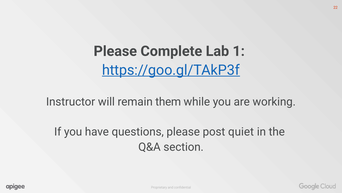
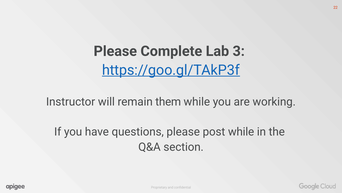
1: 1 -> 3
post quiet: quiet -> while
